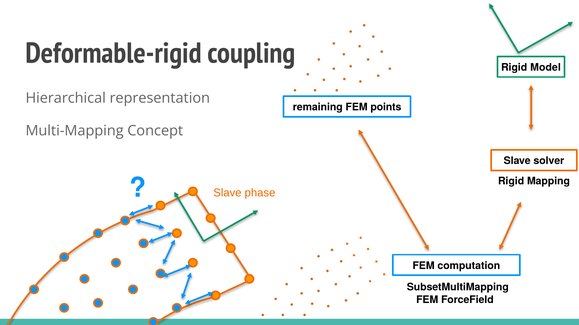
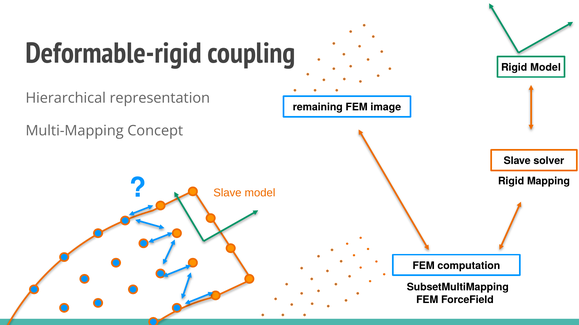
points: points -> image
Slave phase: phase -> model
